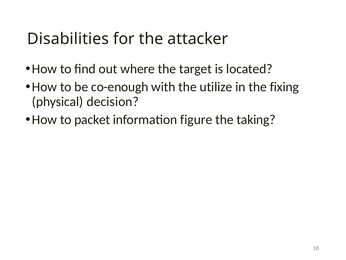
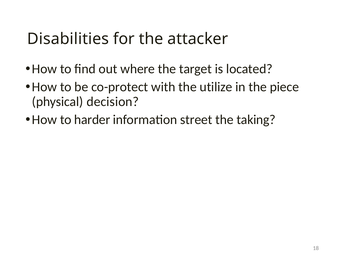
co-enough: co-enough -> co-protect
fixing: fixing -> piece
packet: packet -> harder
figure: figure -> street
